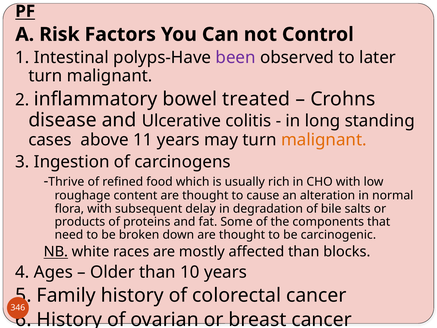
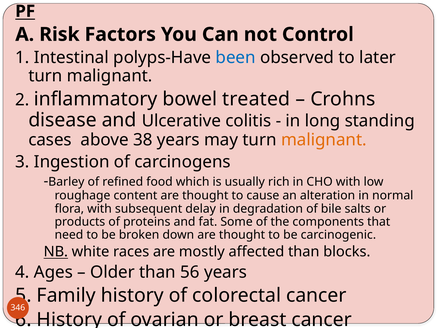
been colour: purple -> blue
11: 11 -> 38
Thrive: Thrive -> Barley
10: 10 -> 56
